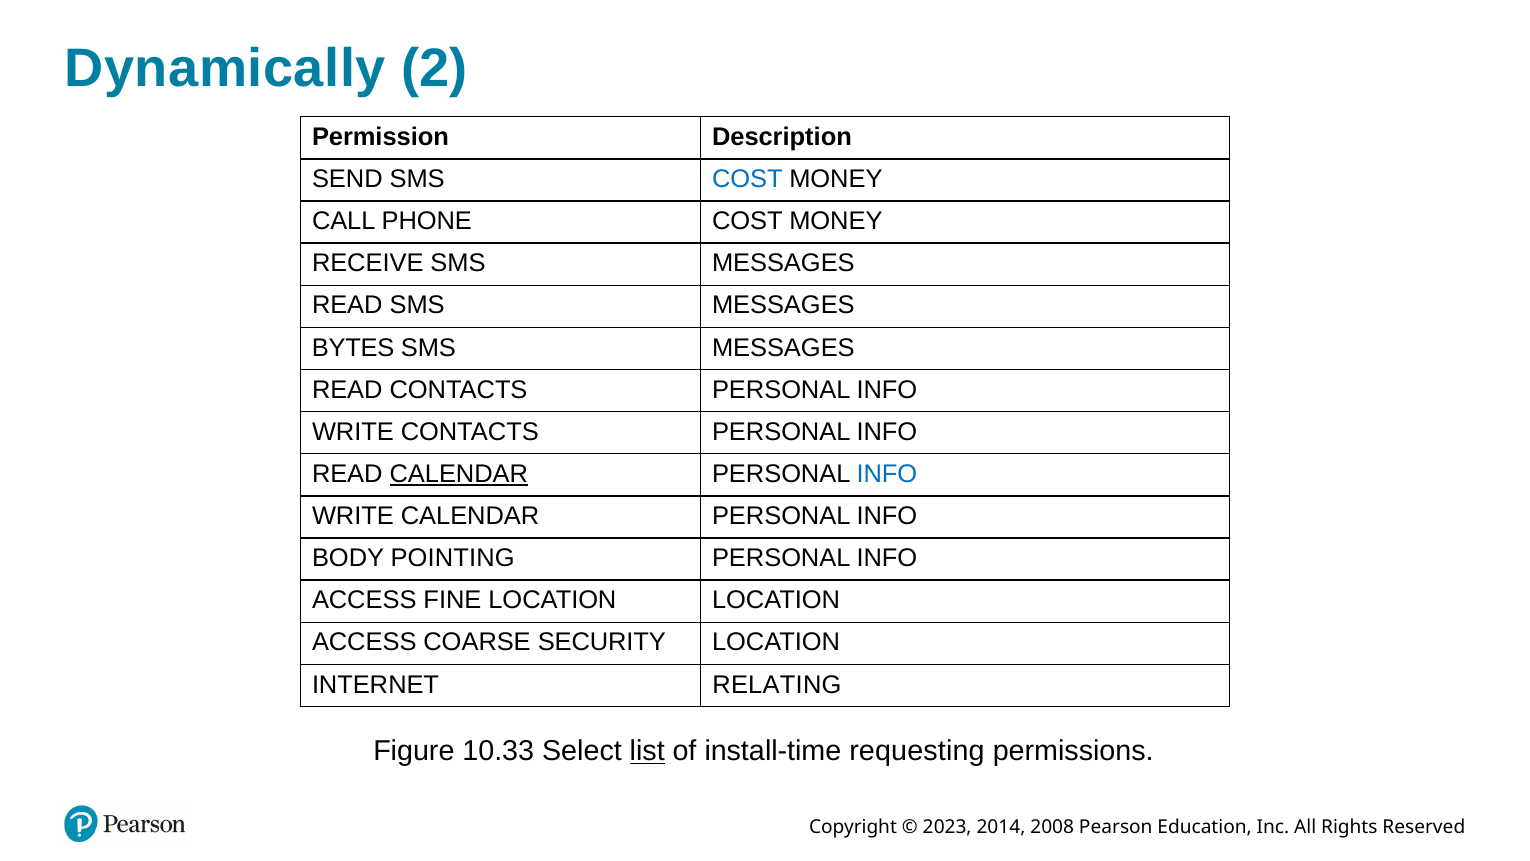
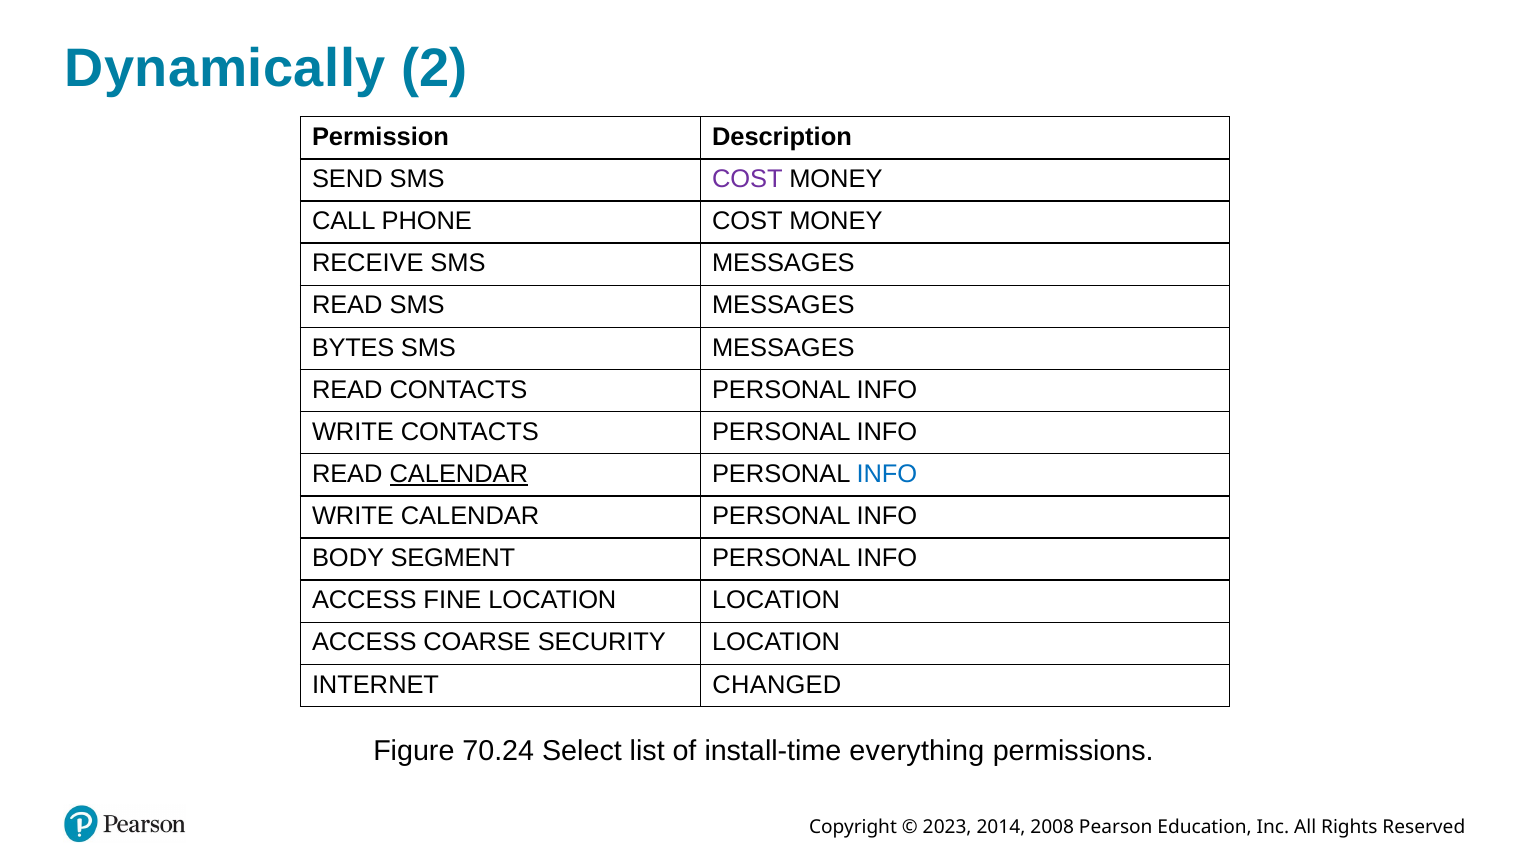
COST at (747, 179) colour: blue -> purple
POINTING: POINTING -> SEGMENT
RELATING: RELATING -> CHANGED
10.33: 10.33 -> 70.24
list underline: present -> none
requesting: requesting -> everything
